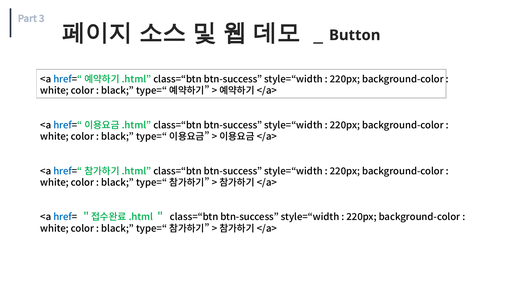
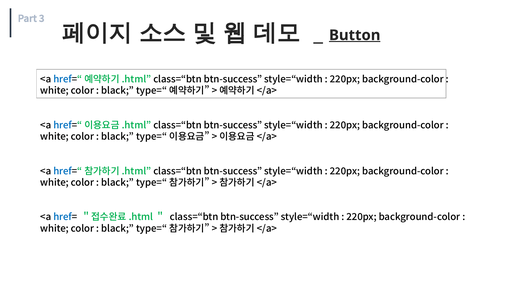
Button underline: none -> present
